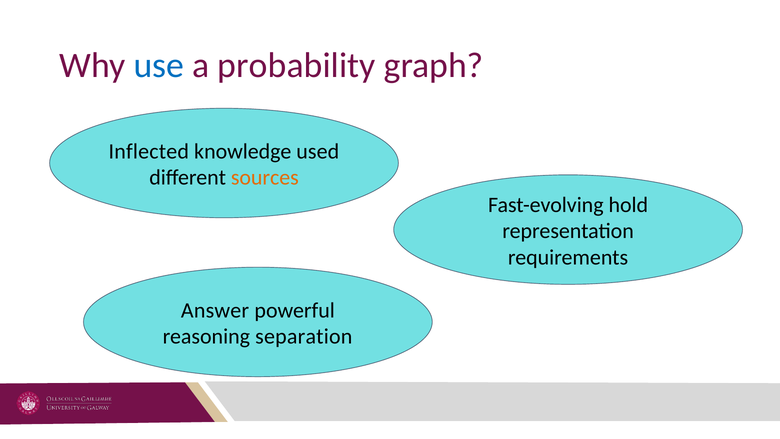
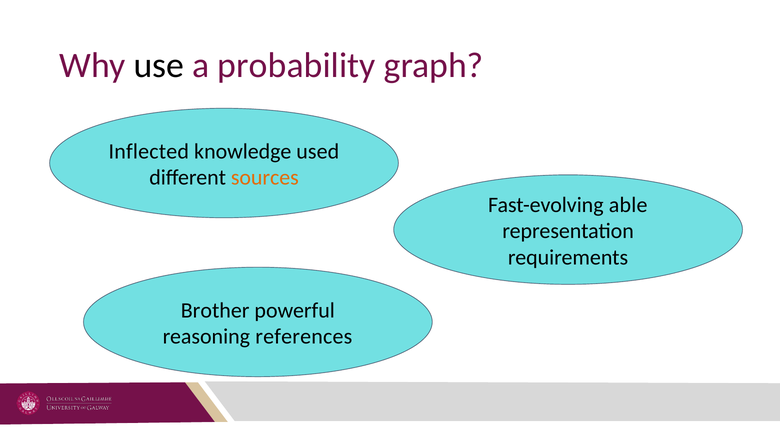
use colour: blue -> black
hold: hold -> able
Answer: Answer -> Brother
separation: separation -> references
